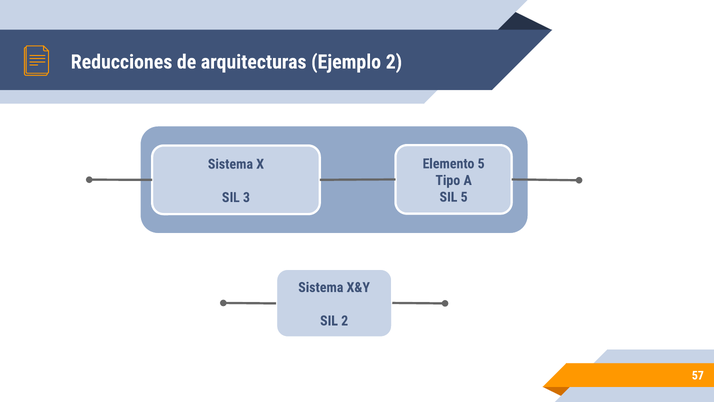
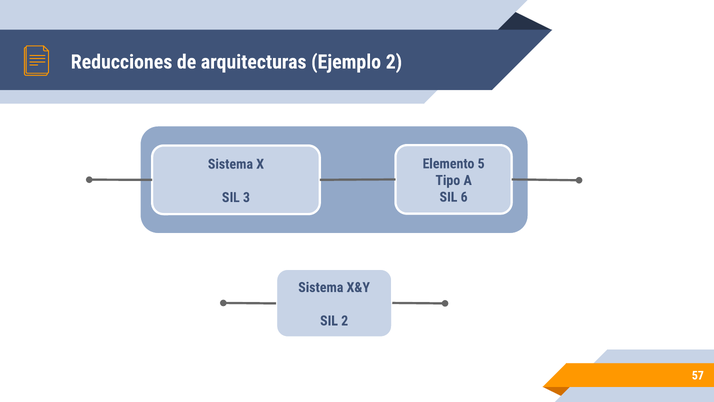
SIL 5: 5 -> 6
